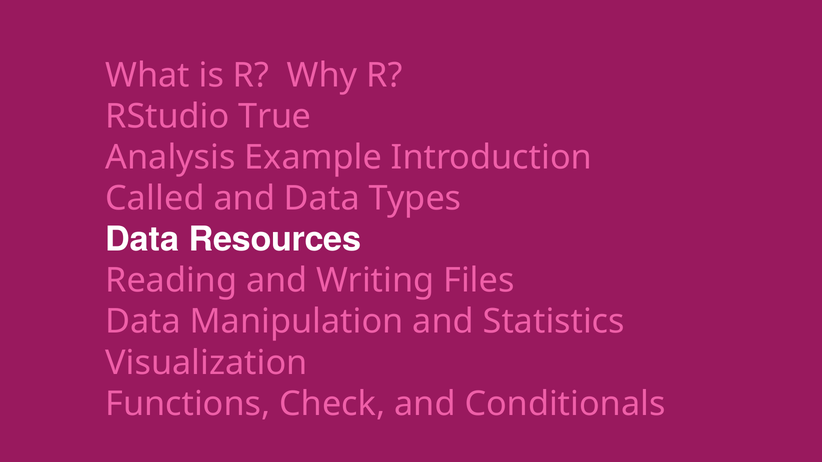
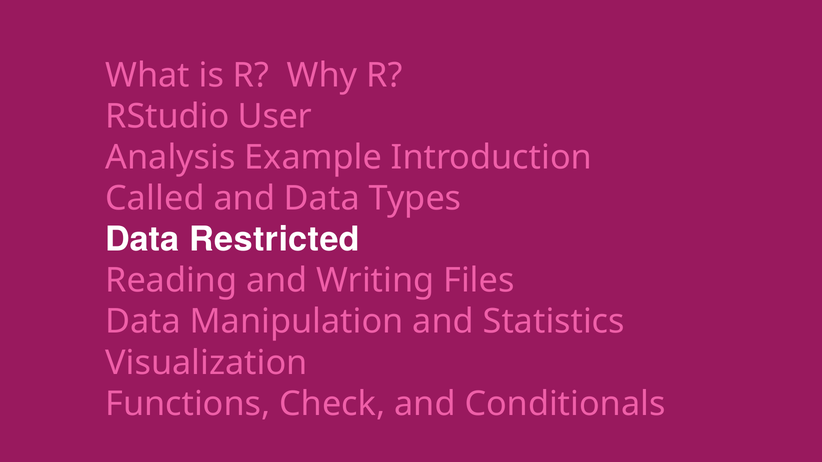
True: True -> User
Resources: Resources -> Restricted
